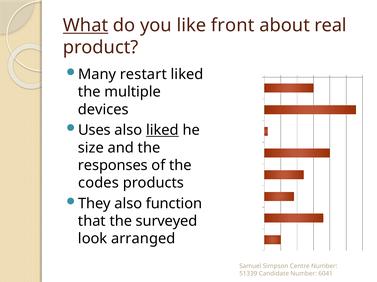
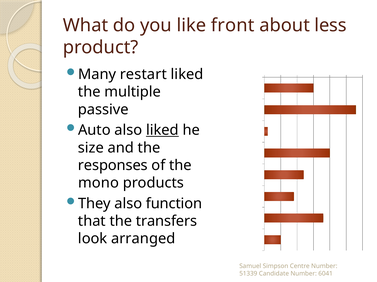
What underline: present -> none
real: real -> less
devices: devices -> passive
Uses: Uses -> Auto
codes: codes -> mono
surveyed: surveyed -> transfers
